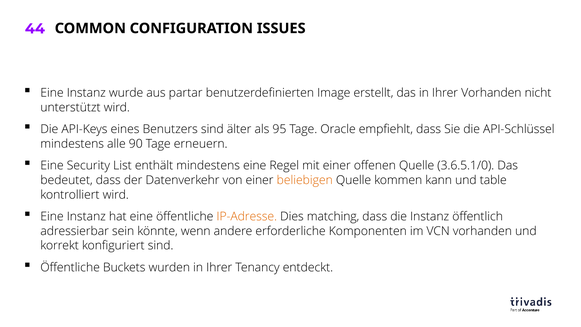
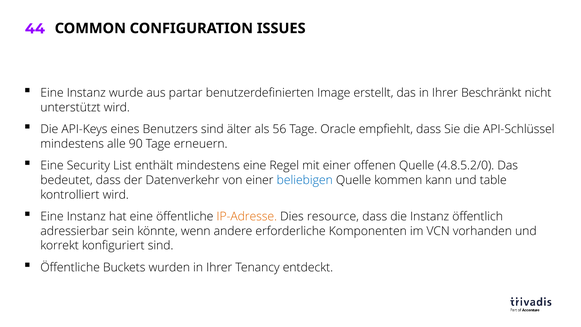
Ihrer Vorhanden: Vorhanden -> Beschränkt
95: 95 -> 56
3.6.5.1/0: 3.6.5.1/0 -> 4.8.5.2/0
beliebigen colour: orange -> blue
matching: matching -> resource
